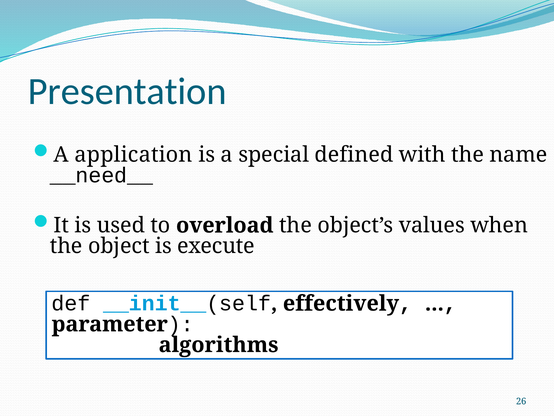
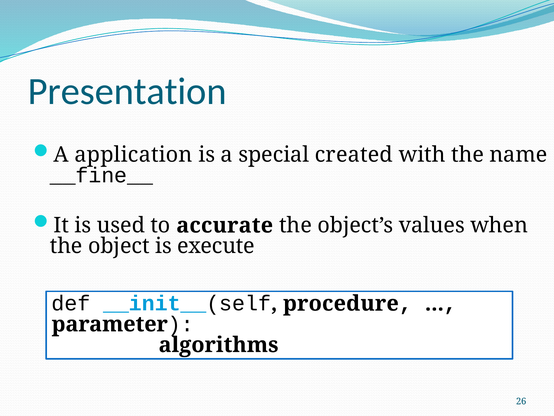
defined: defined -> created
__need__: __need__ -> __fine__
overload: overload -> accurate
effectively: effectively -> procedure
